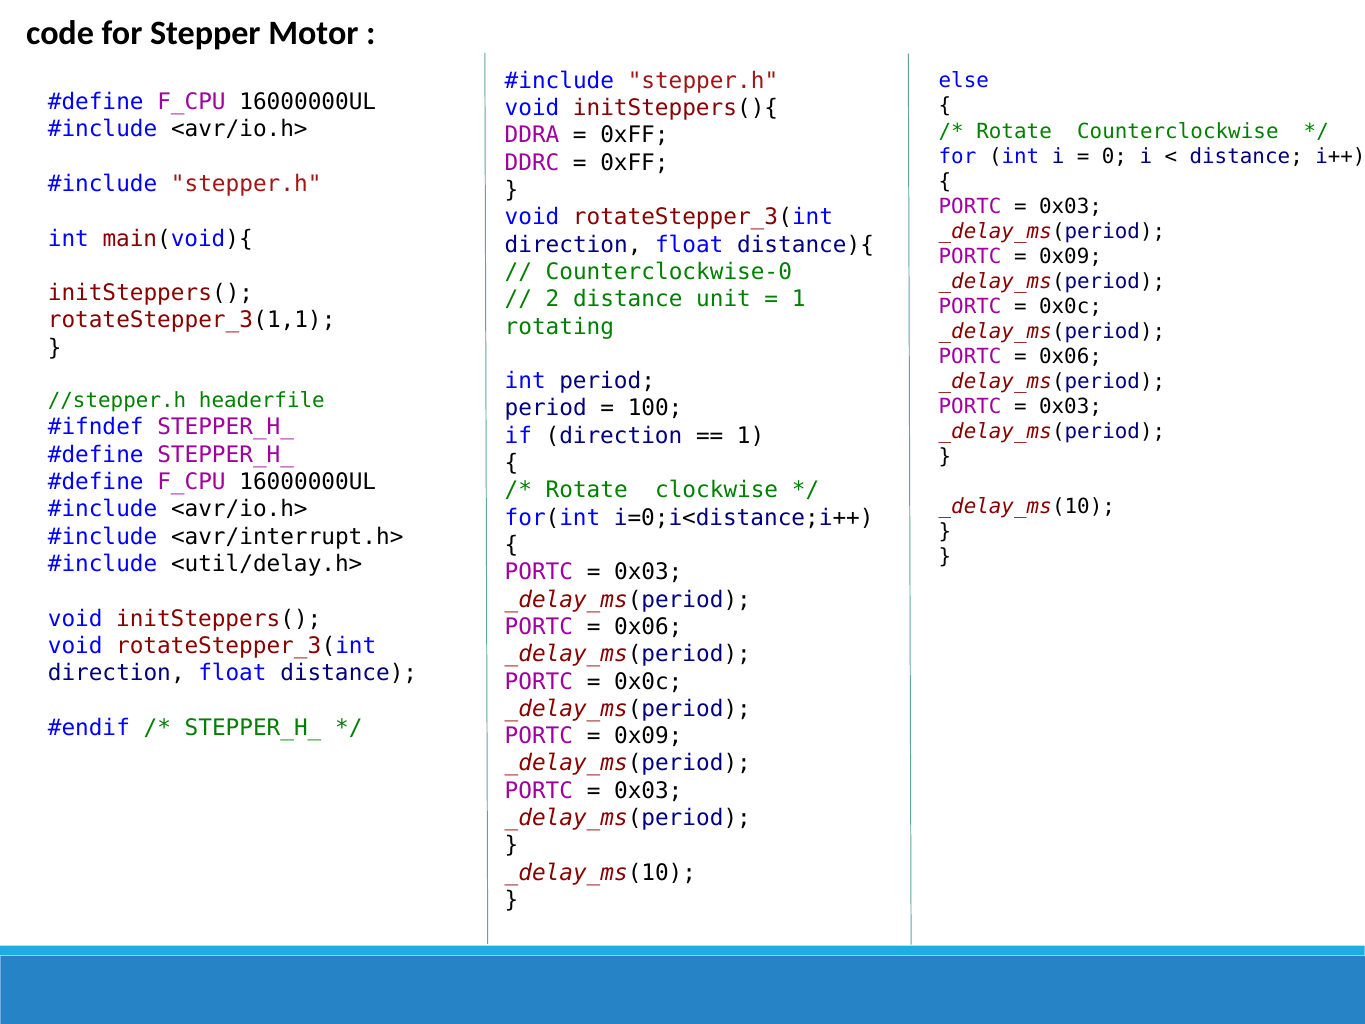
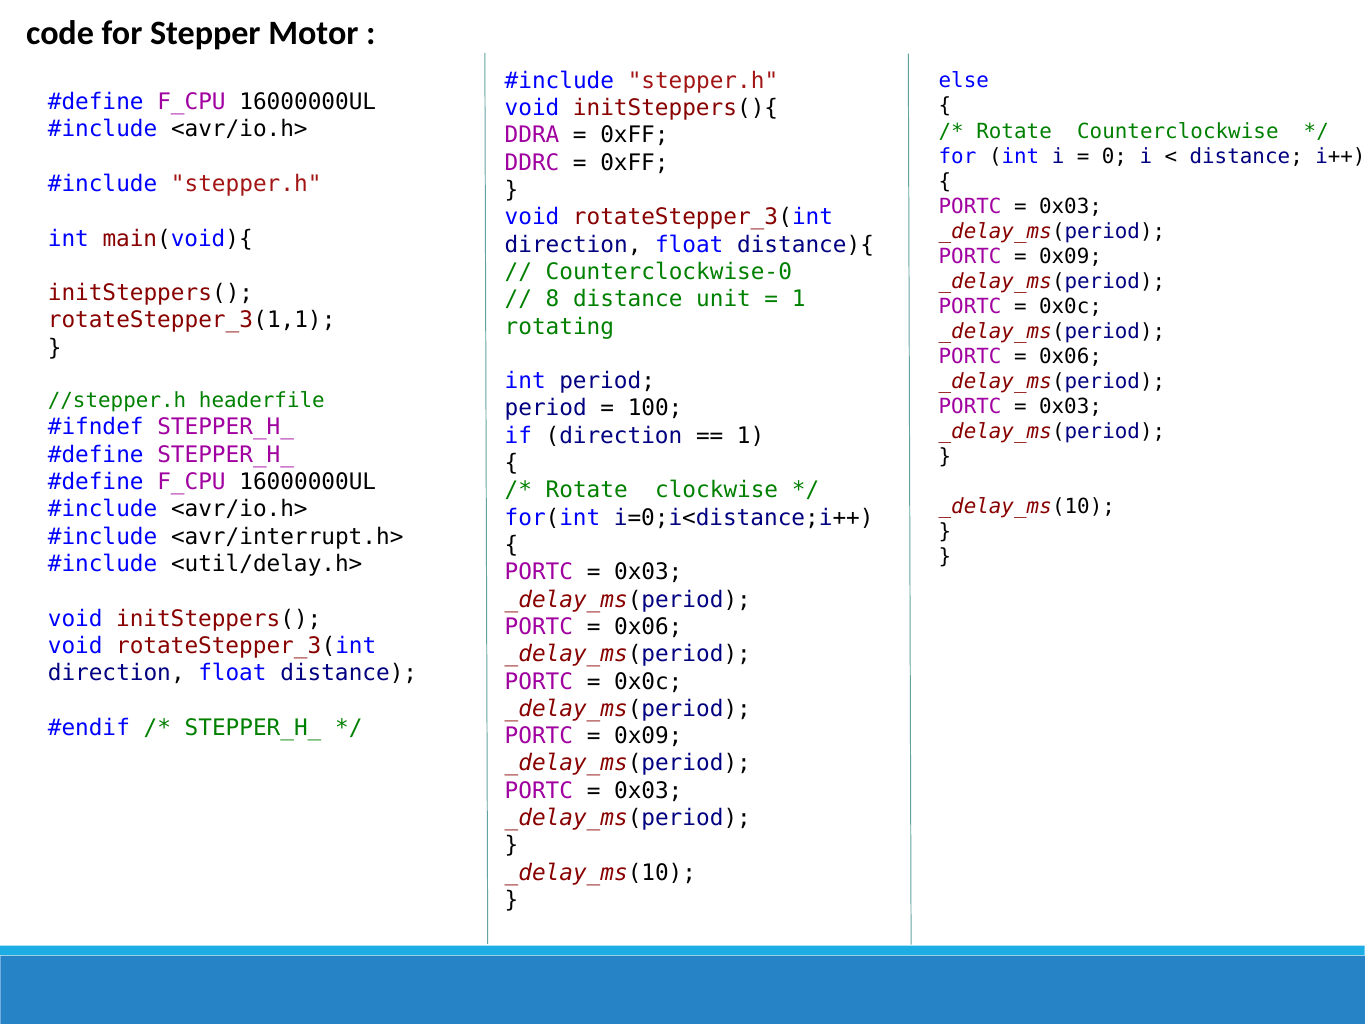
2: 2 -> 8
